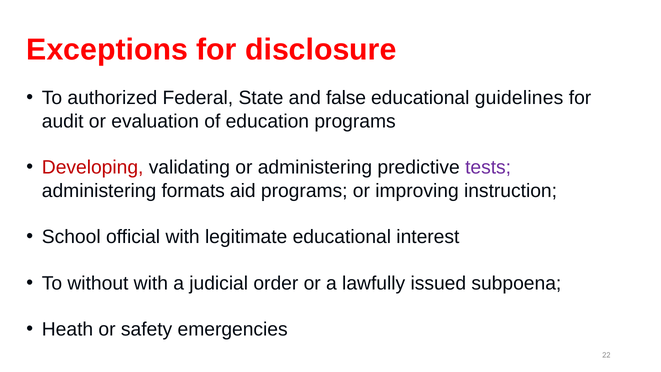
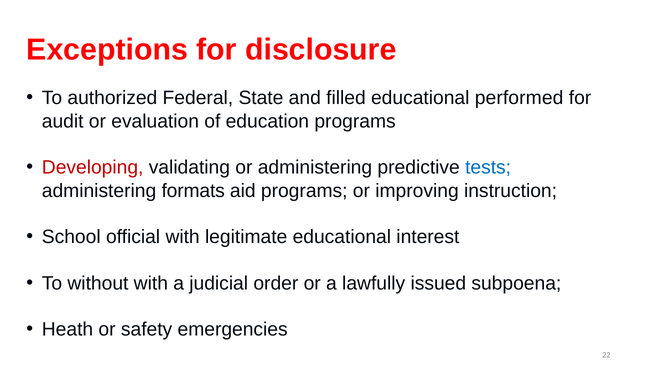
false: false -> filled
guidelines: guidelines -> performed
tests colour: purple -> blue
